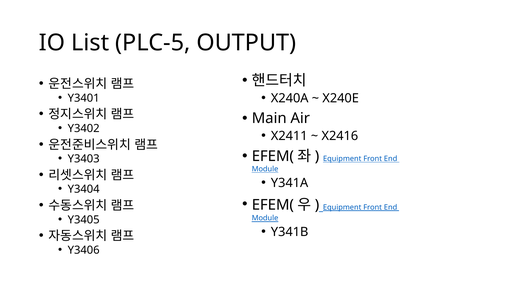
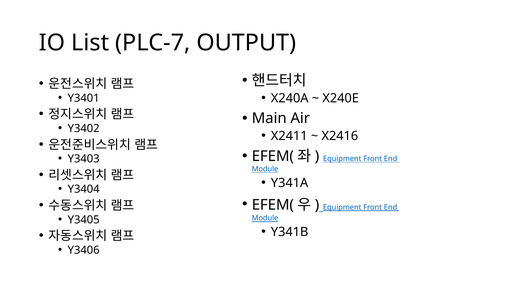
PLC-5: PLC-5 -> PLC-7
